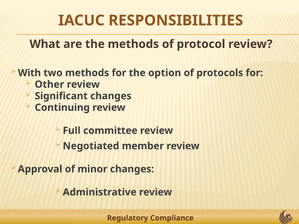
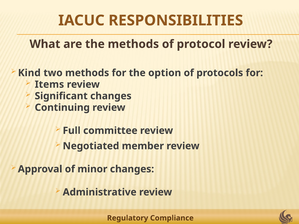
With: With -> Kind
Other: Other -> Items
